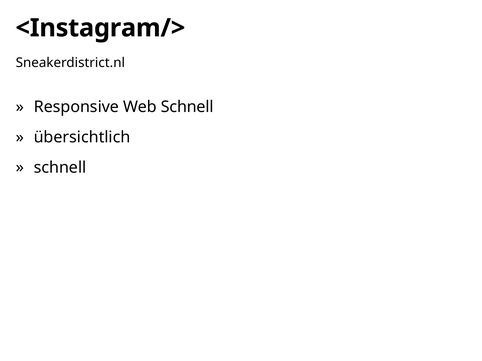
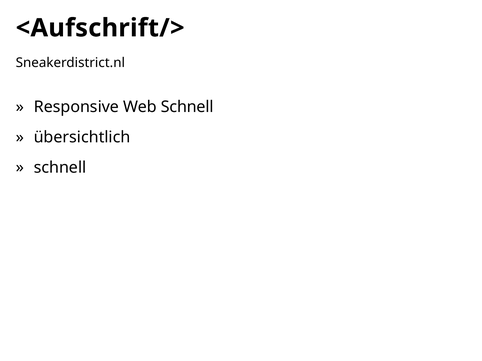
<Instagram/>: <Instagram/> -> <Aufschrift/>
